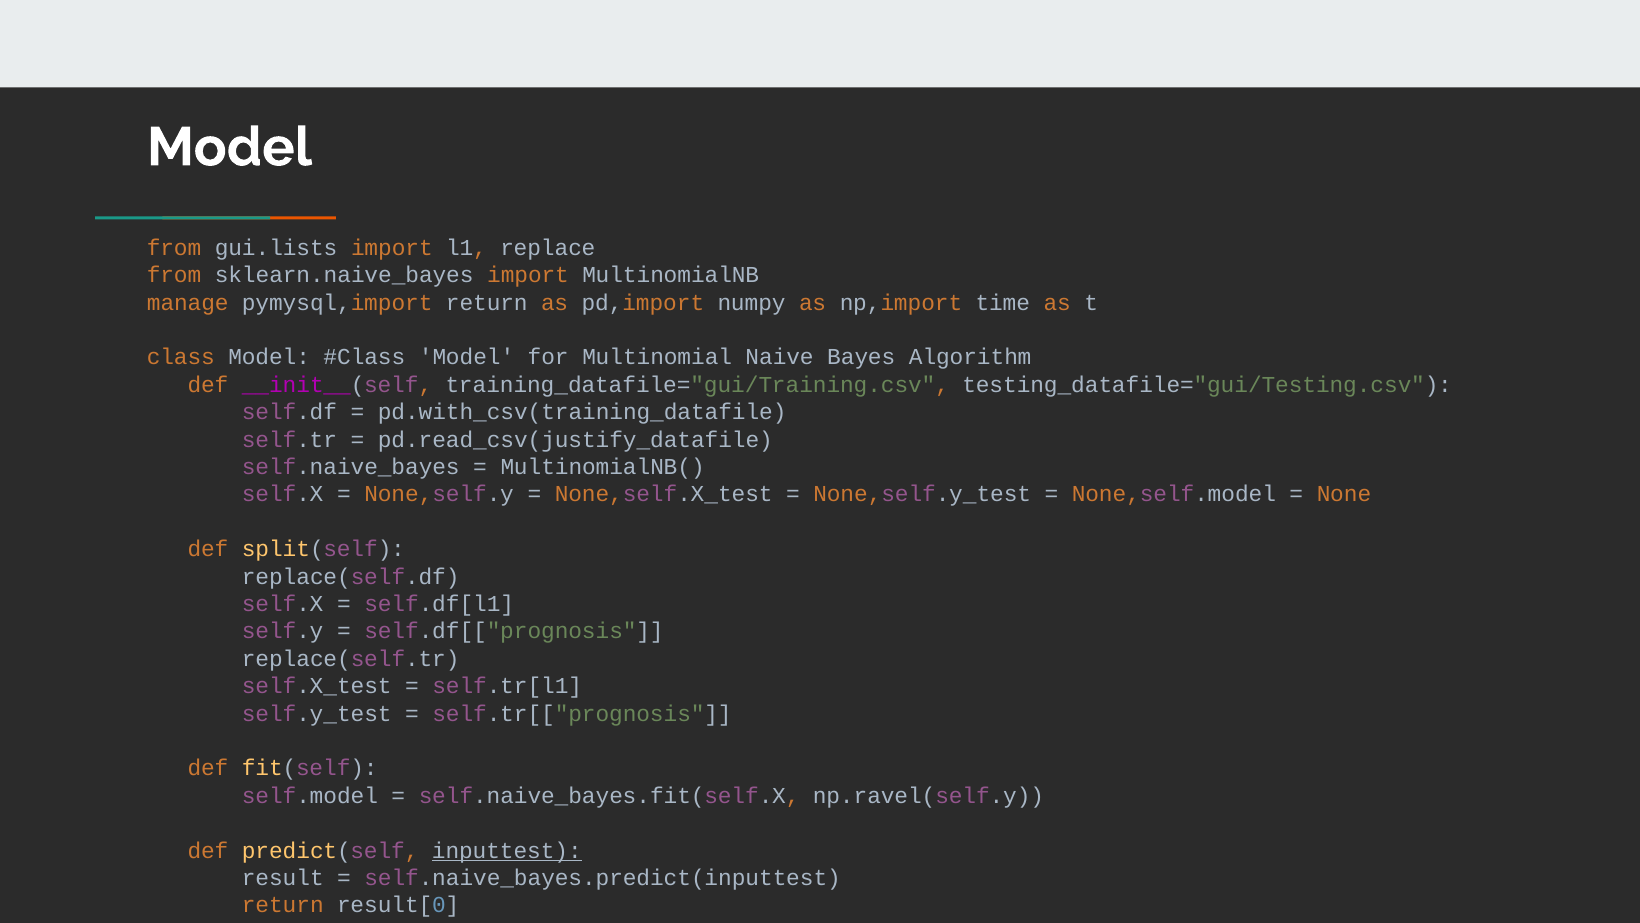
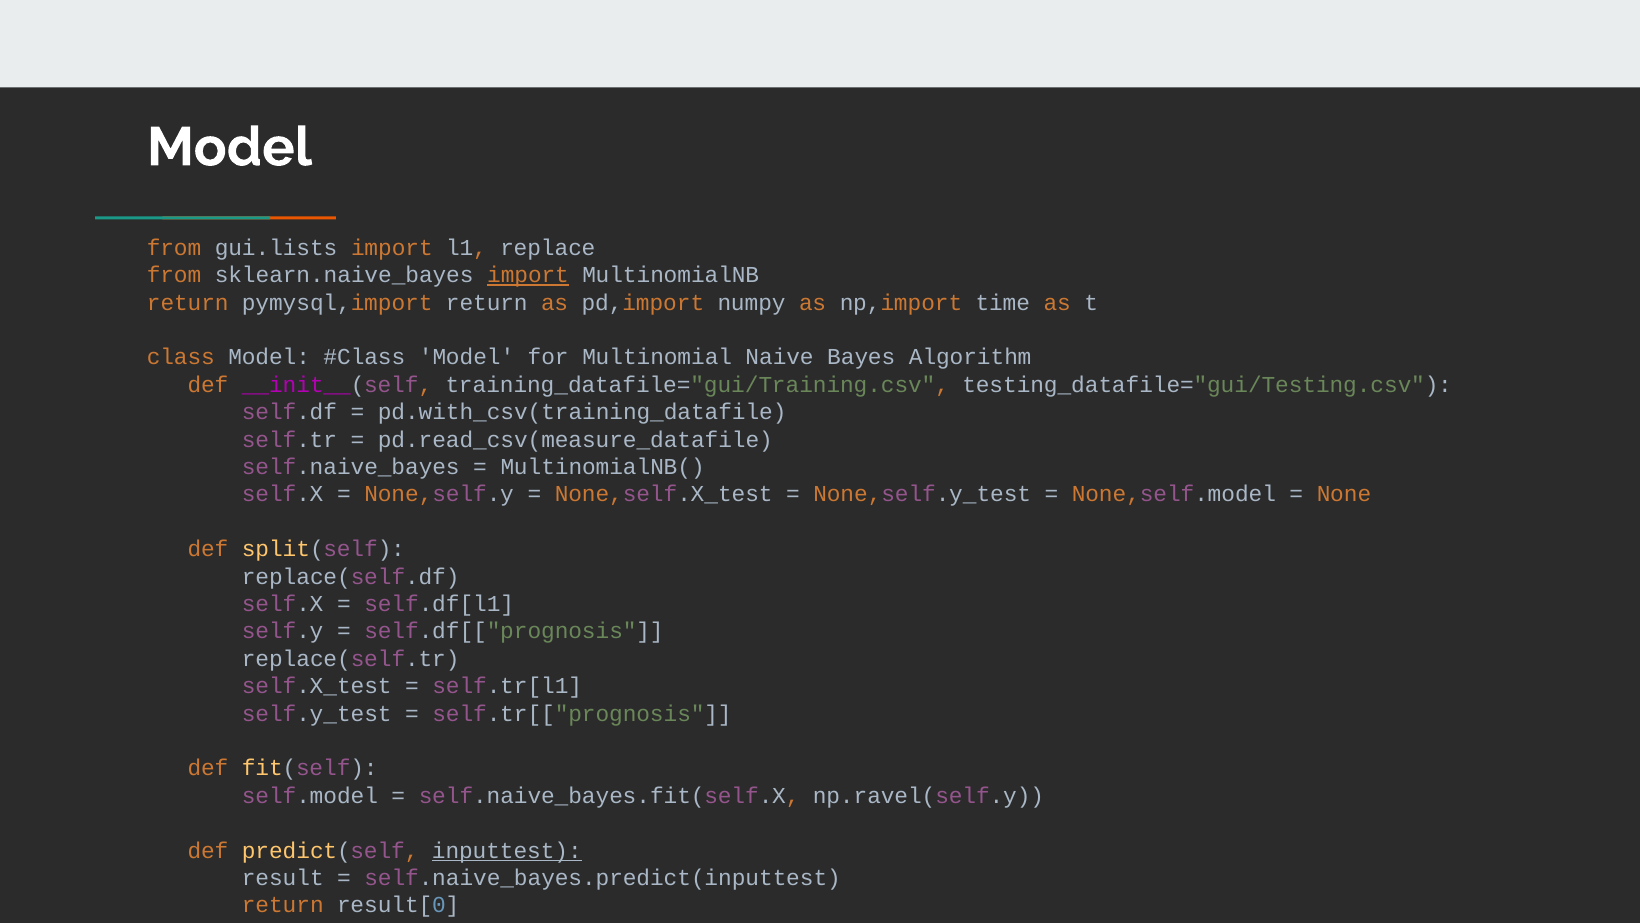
import at (528, 275) underline: none -> present
manage at (188, 303): manage -> return
pd.read_csv(justify_datafile: pd.read_csv(justify_datafile -> pd.read_csv(measure_datafile
